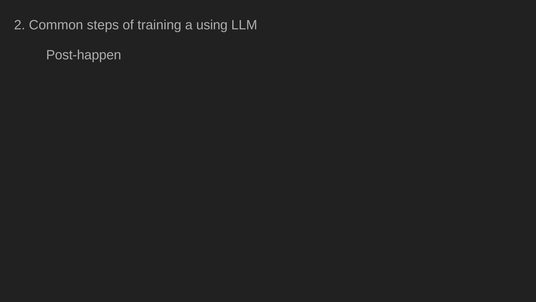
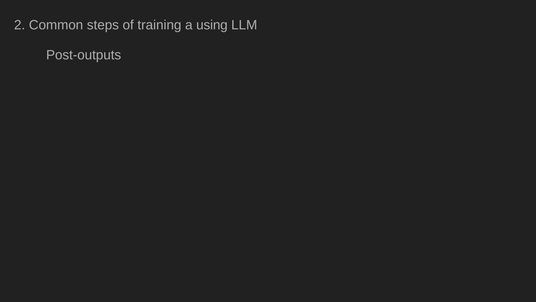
Post-happen: Post-happen -> Post-outputs
